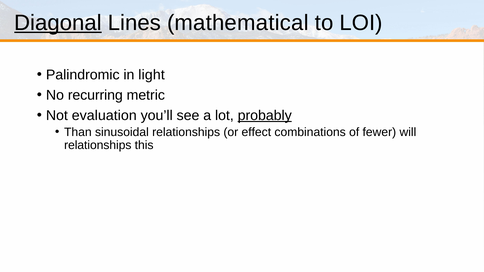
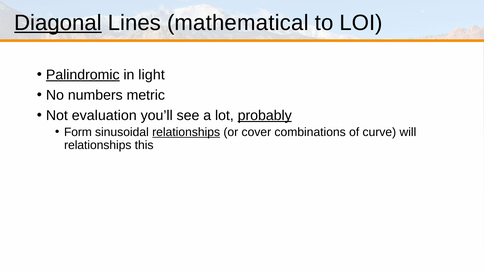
Palindromic underline: none -> present
recurring: recurring -> numbers
Than: Than -> Form
relationships at (186, 132) underline: none -> present
effect: effect -> cover
fewer: fewer -> curve
